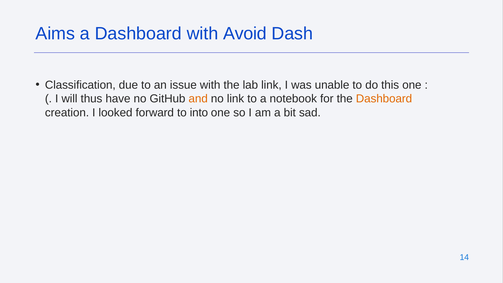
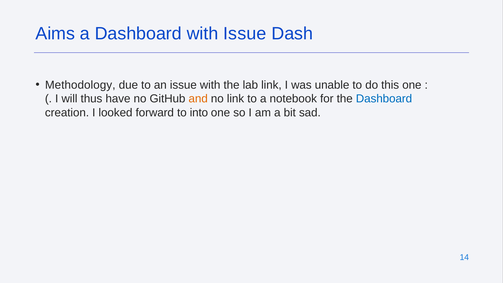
with Avoid: Avoid -> Issue
Classification: Classification -> Methodology
Dashboard at (384, 99) colour: orange -> blue
